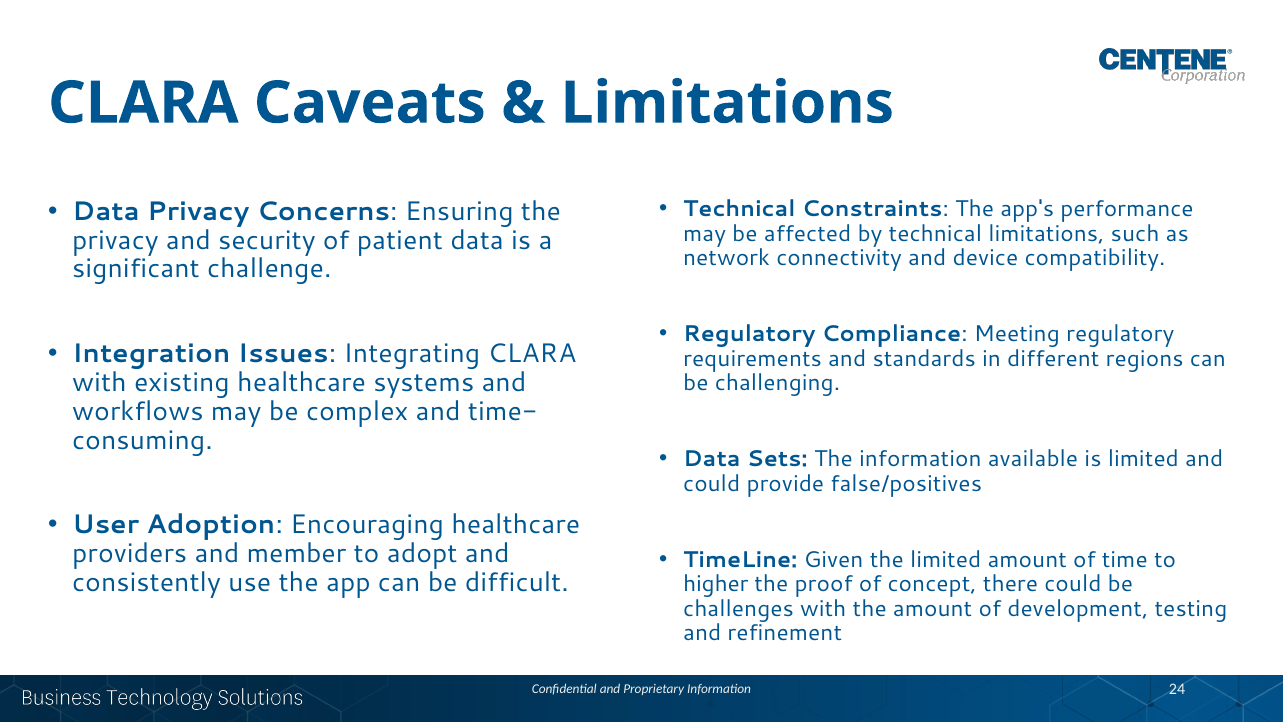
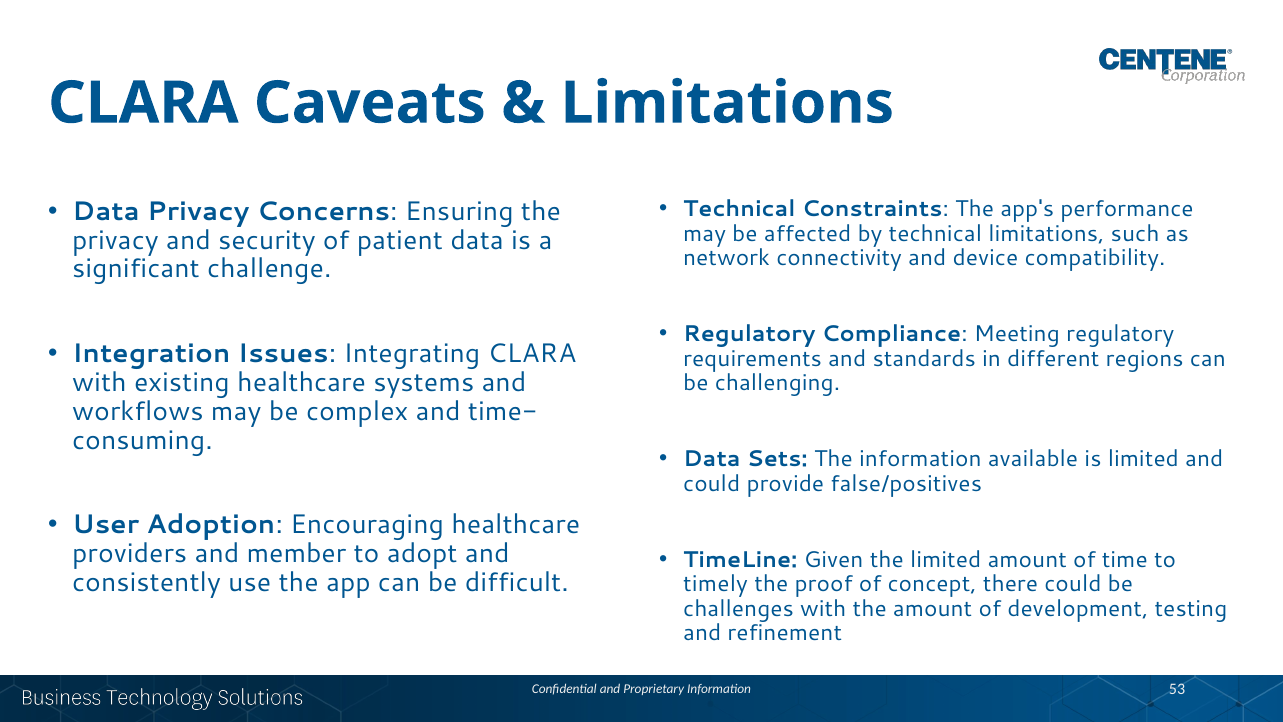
higher: higher -> timely
24: 24 -> 53
